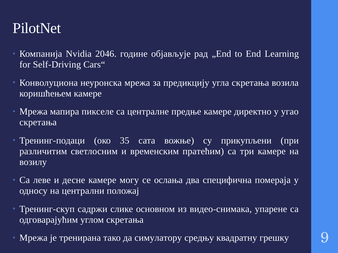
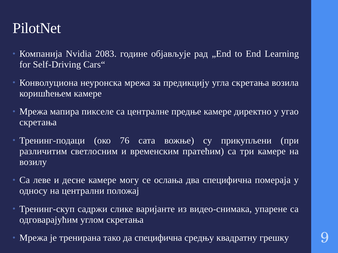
2046: 2046 -> 2083
35: 35 -> 76
основном: основном -> варијанте
да симулатору: симулатору -> специфична
